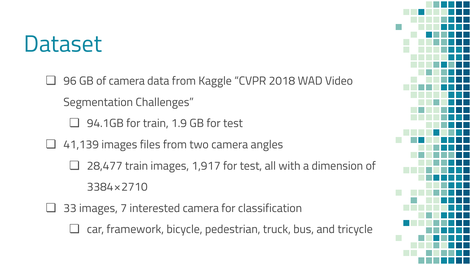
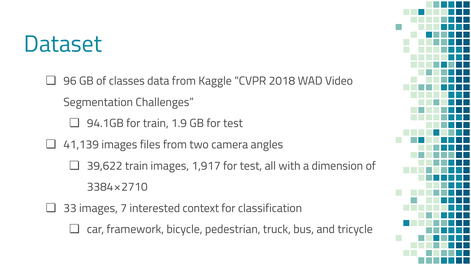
of camera: camera -> classes
28,477: 28,477 -> 39,622
interested camera: camera -> context
